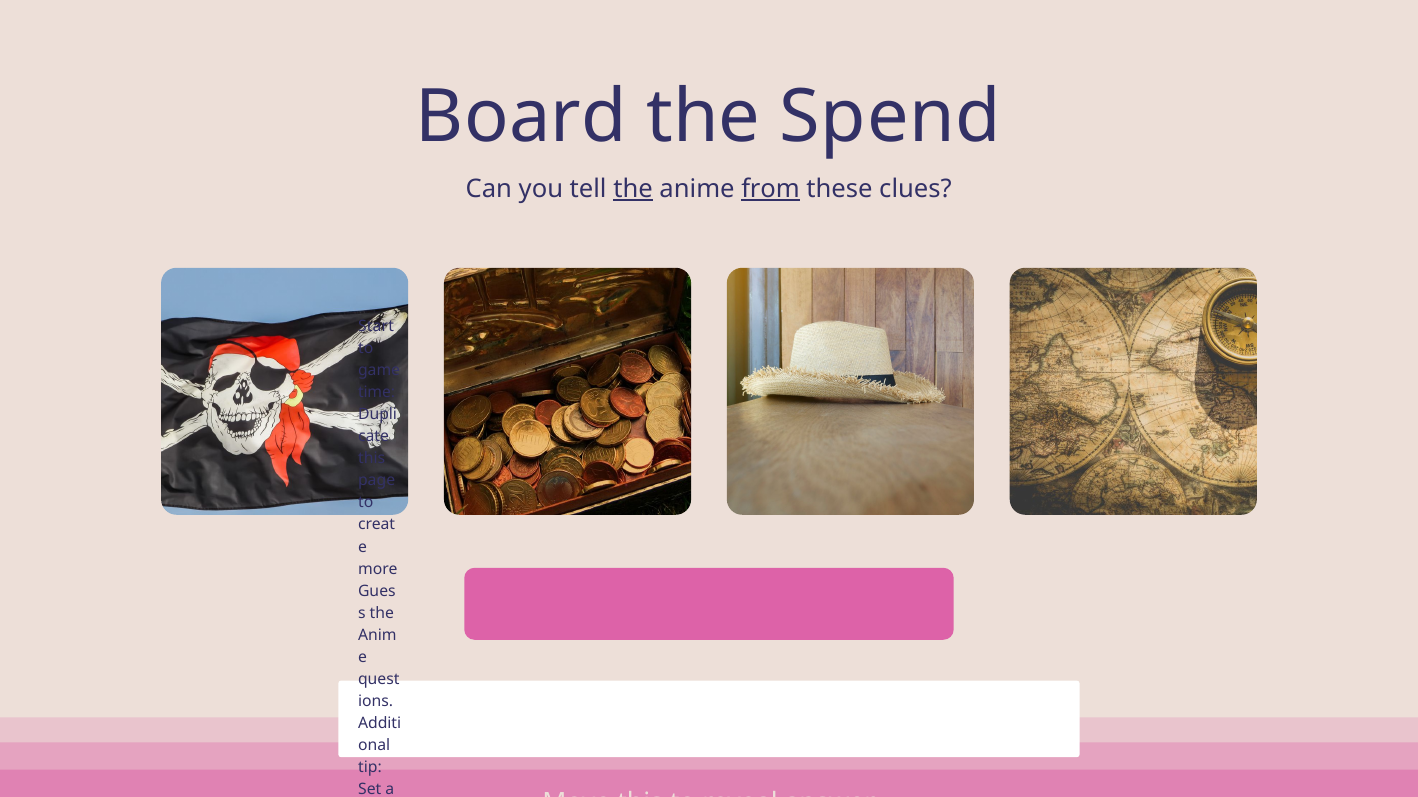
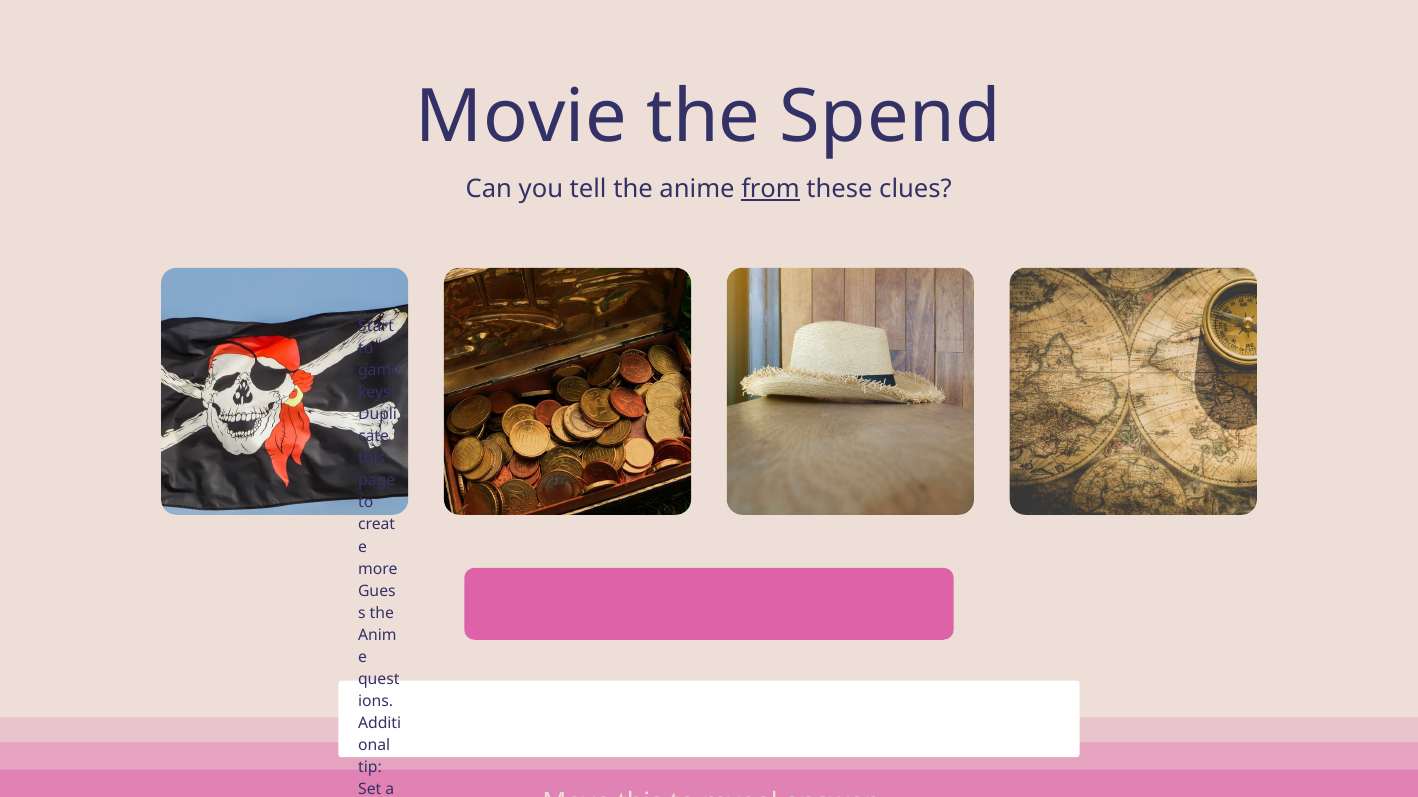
Board: Board -> Movie
the at (633, 189) underline: present -> none
time at (377, 393): time -> keys
